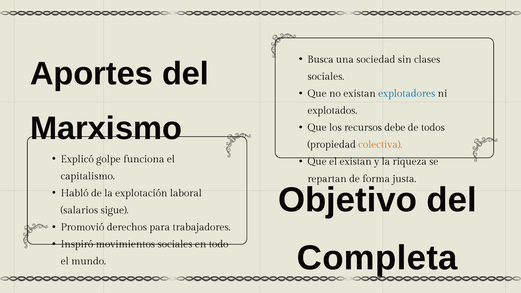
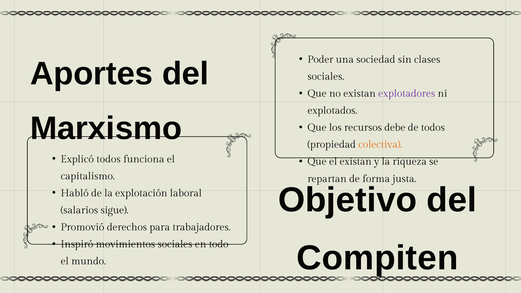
Busca: Busca -> Poder
explotadores colour: blue -> purple
Explicó golpe: golpe -> todos
Completa: Completa -> Compiten
